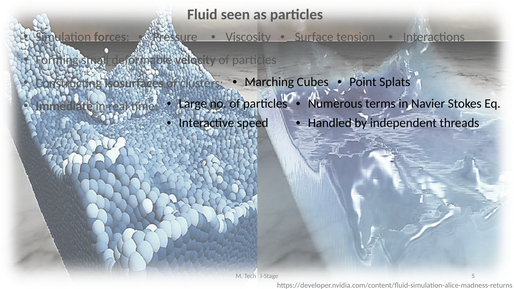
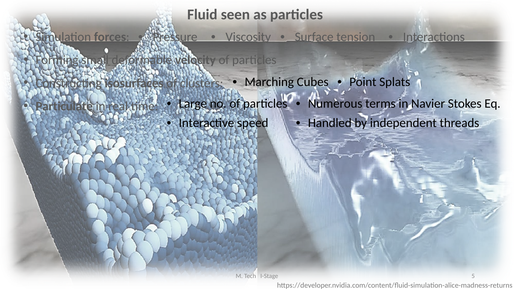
Immediate: Immediate -> Particulate
